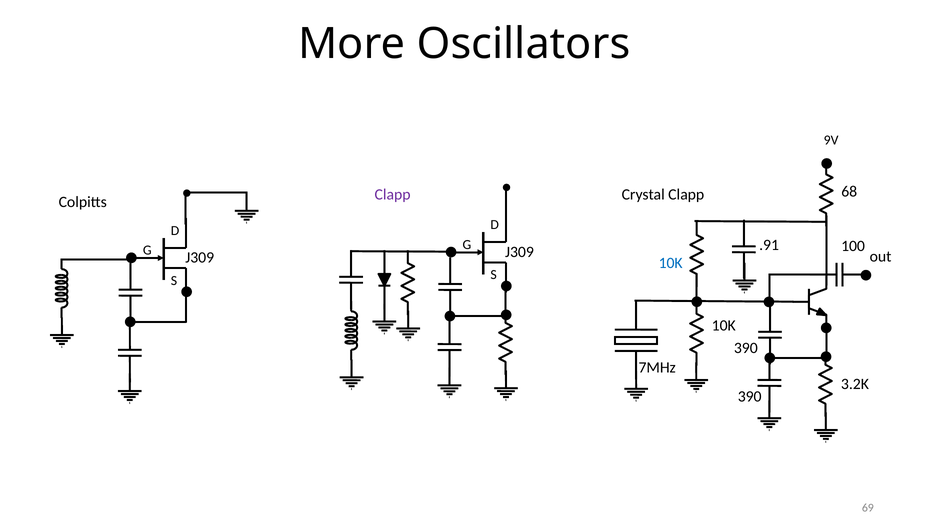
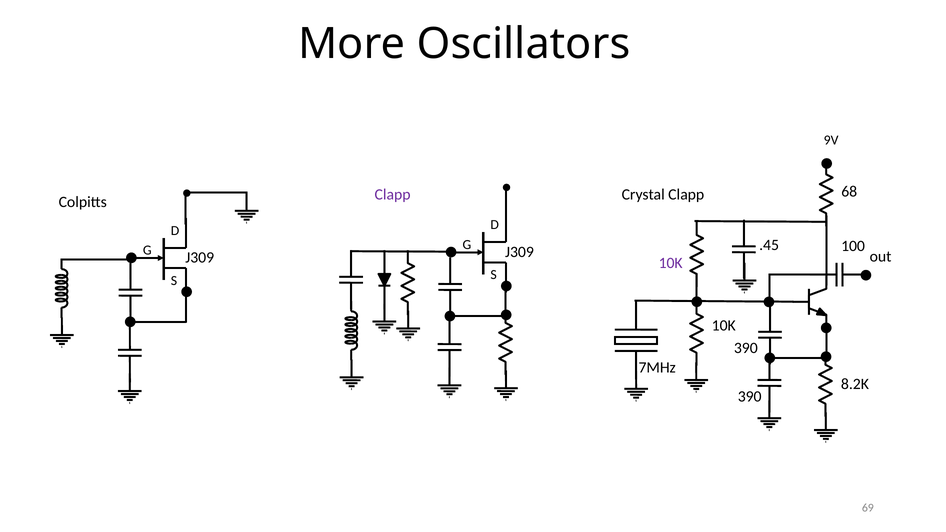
.91: .91 -> .45
10K at (671, 263) colour: blue -> purple
3.2K: 3.2K -> 8.2K
